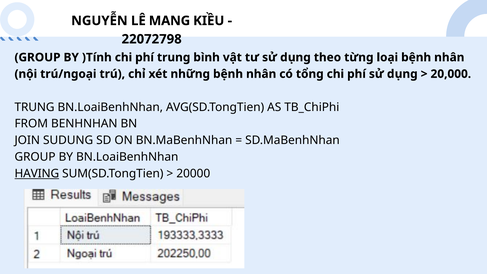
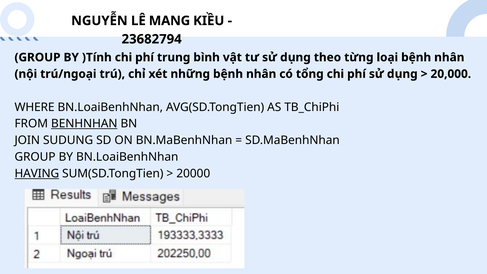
22072798: 22072798 -> 23682794
TRUNG at (35, 107): TRUNG -> WHERE
BENHNHAN underline: none -> present
